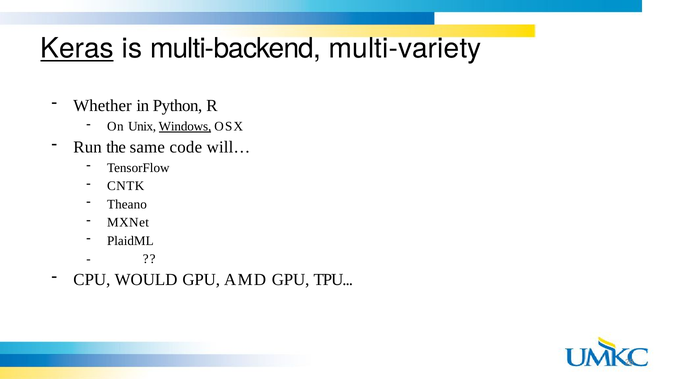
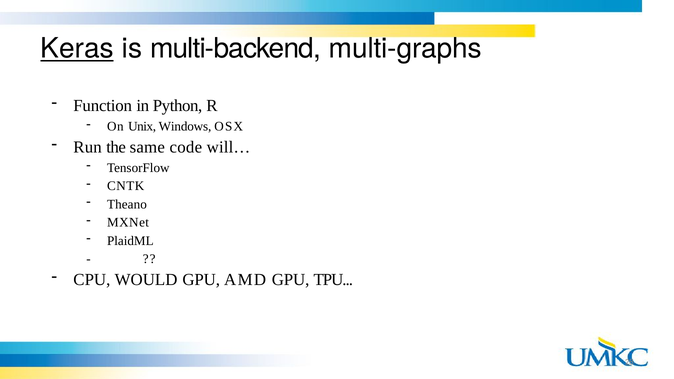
multi-variety: multi-variety -> multi-graphs
Whether: Whether -> Function
Windows underline: present -> none
